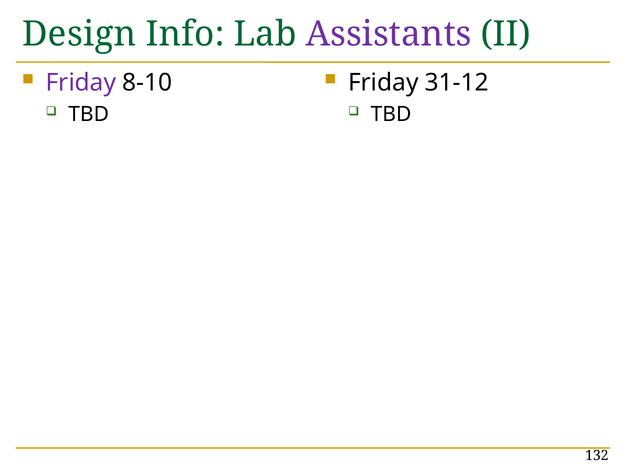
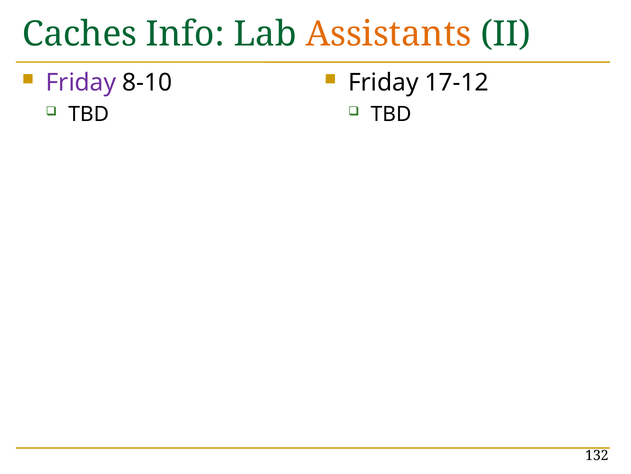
Design: Design -> Caches
Assistants colour: purple -> orange
31-12: 31-12 -> 17-12
